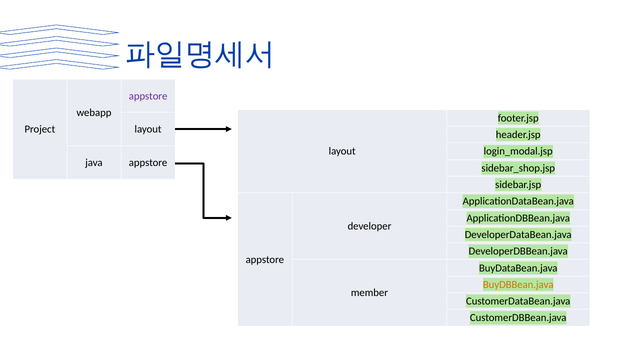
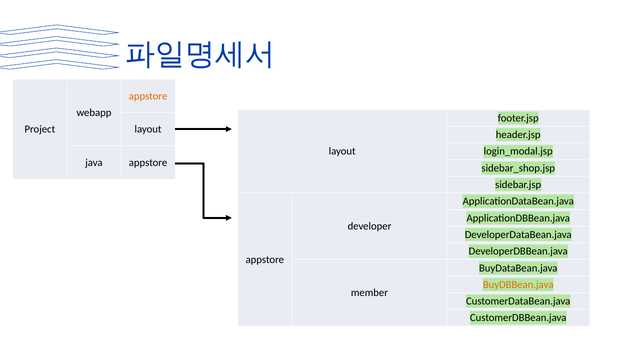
appstore at (148, 96) colour: purple -> orange
